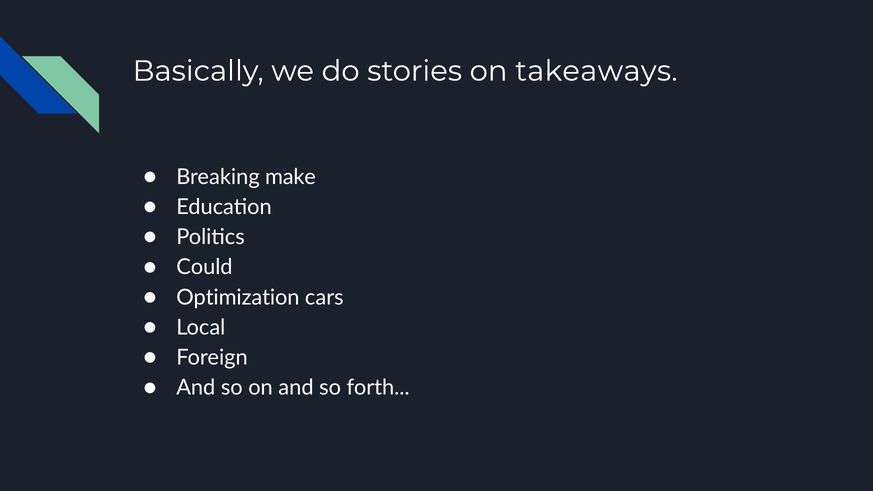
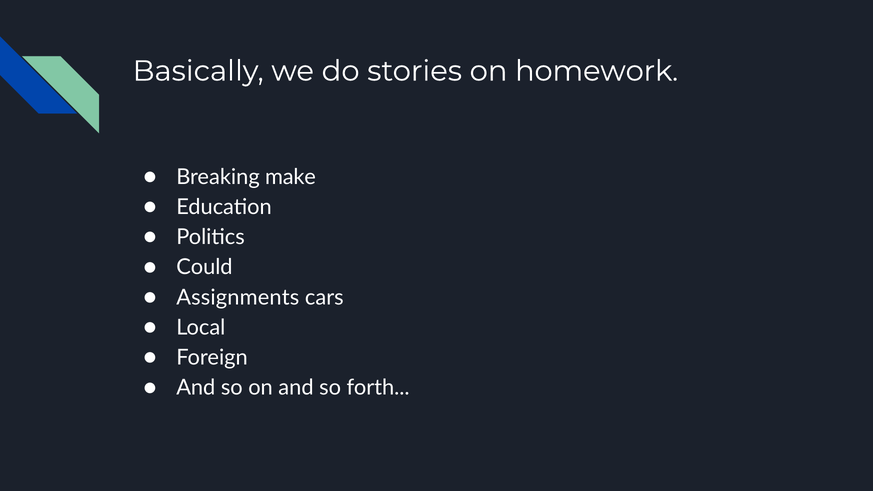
takeaways: takeaways -> homework
Optimization: Optimization -> Assignments
